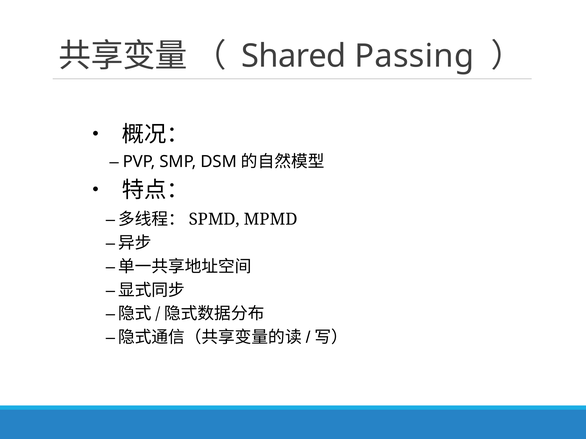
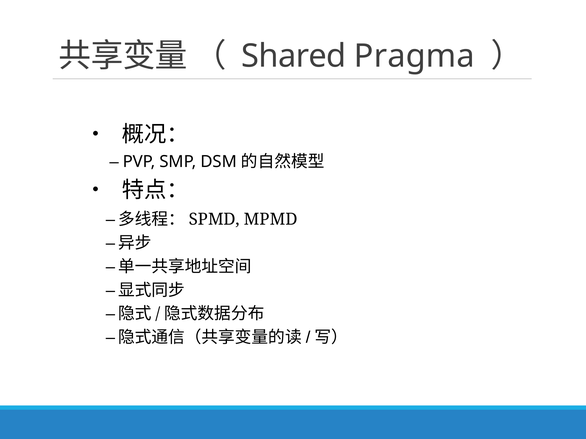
Passing: Passing -> Pragma
